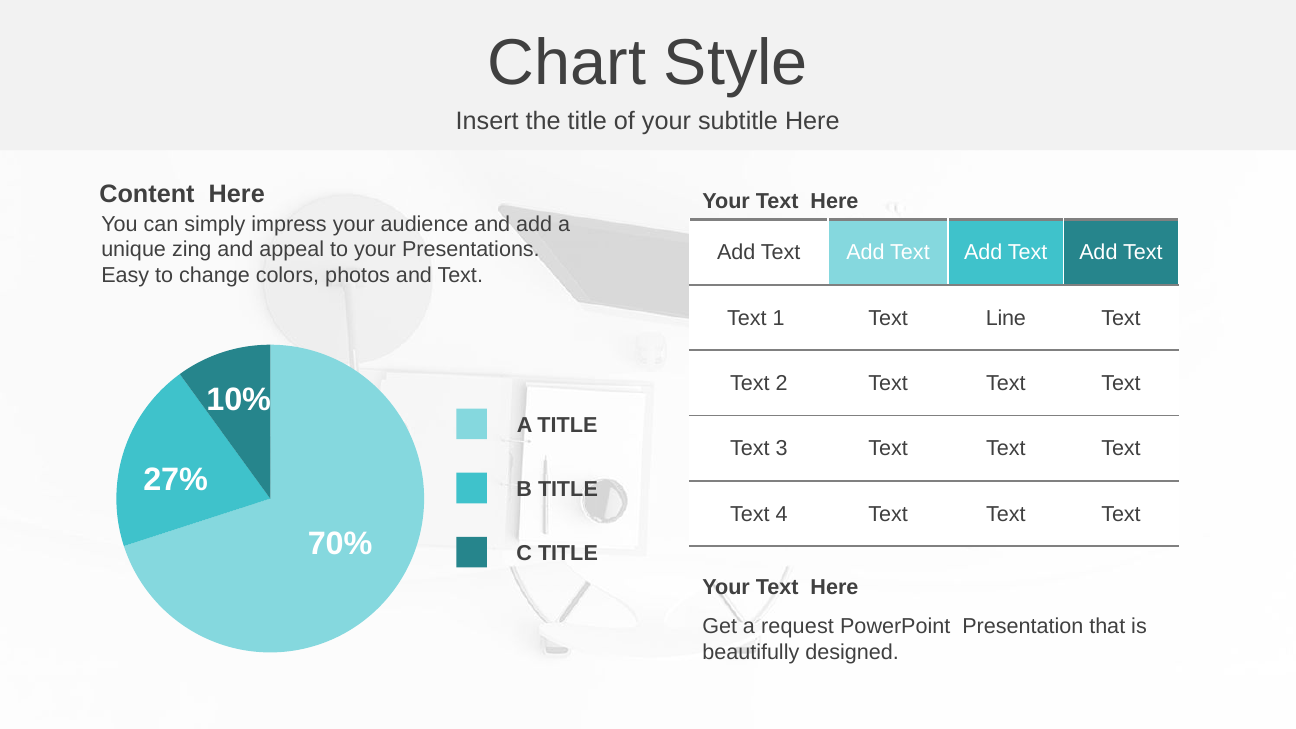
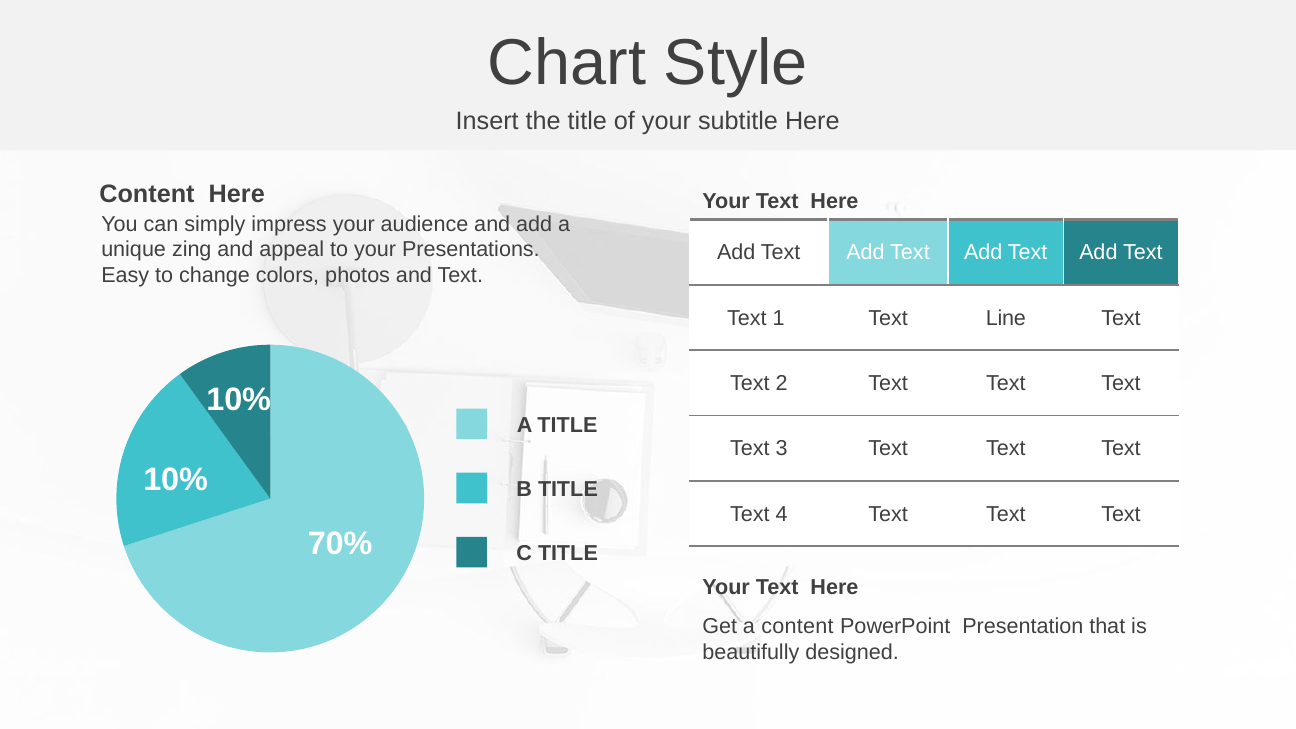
27% at (176, 480): 27% -> 10%
a request: request -> content
